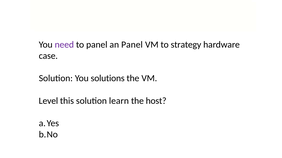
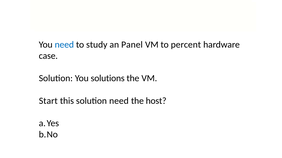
need at (64, 45) colour: purple -> blue
to panel: panel -> study
strategy: strategy -> percent
Level: Level -> Start
solution learn: learn -> need
